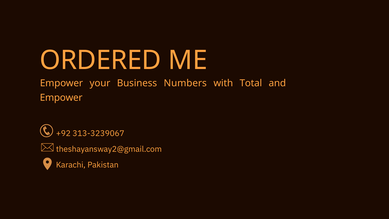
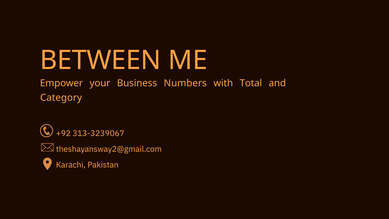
ORDERED: ORDERED -> BETWEEN
Empower at (61, 98): Empower -> Category
